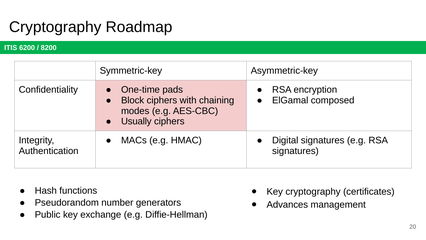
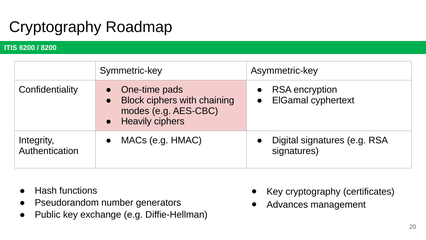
composed: composed -> cyphertext
Usually: Usually -> Heavily
